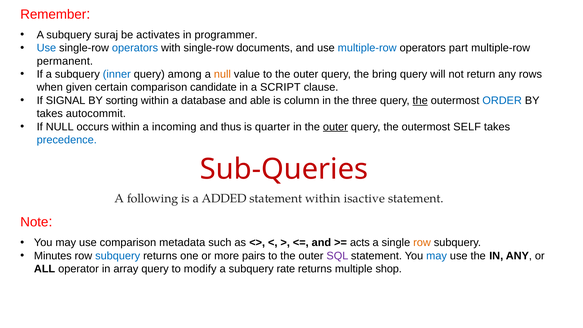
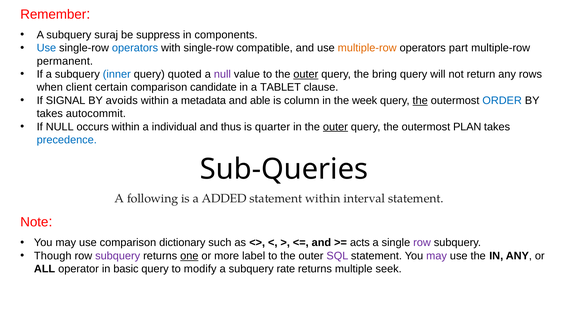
activates: activates -> suppress
programmer: programmer -> components
documents: documents -> compatible
multiple-row at (367, 48) colour: blue -> orange
among: among -> quoted
null at (222, 74) colour: orange -> purple
outer at (306, 74) underline: none -> present
given: given -> client
SCRIPT: SCRIPT -> TABLET
sorting: sorting -> avoids
database: database -> metadata
three: three -> week
incoming: incoming -> individual
SELF: SELF -> PLAN
Sub-Queries colour: red -> black
isactive: isactive -> interval
metadata: metadata -> dictionary
row at (422, 243) colour: orange -> purple
Minutes: Minutes -> Though
subquery at (118, 256) colour: blue -> purple
one underline: none -> present
pairs: pairs -> label
may at (437, 256) colour: blue -> purple
array: array -> basic
shop: shop -> seek
